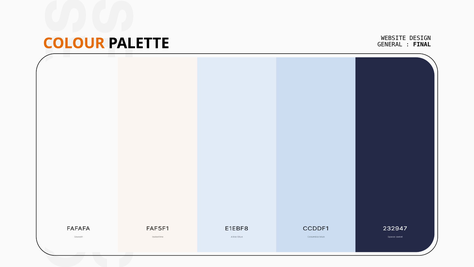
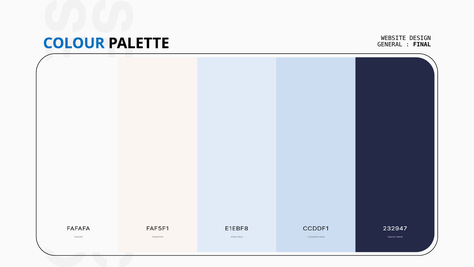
COLOUR colour: orange -> blue
